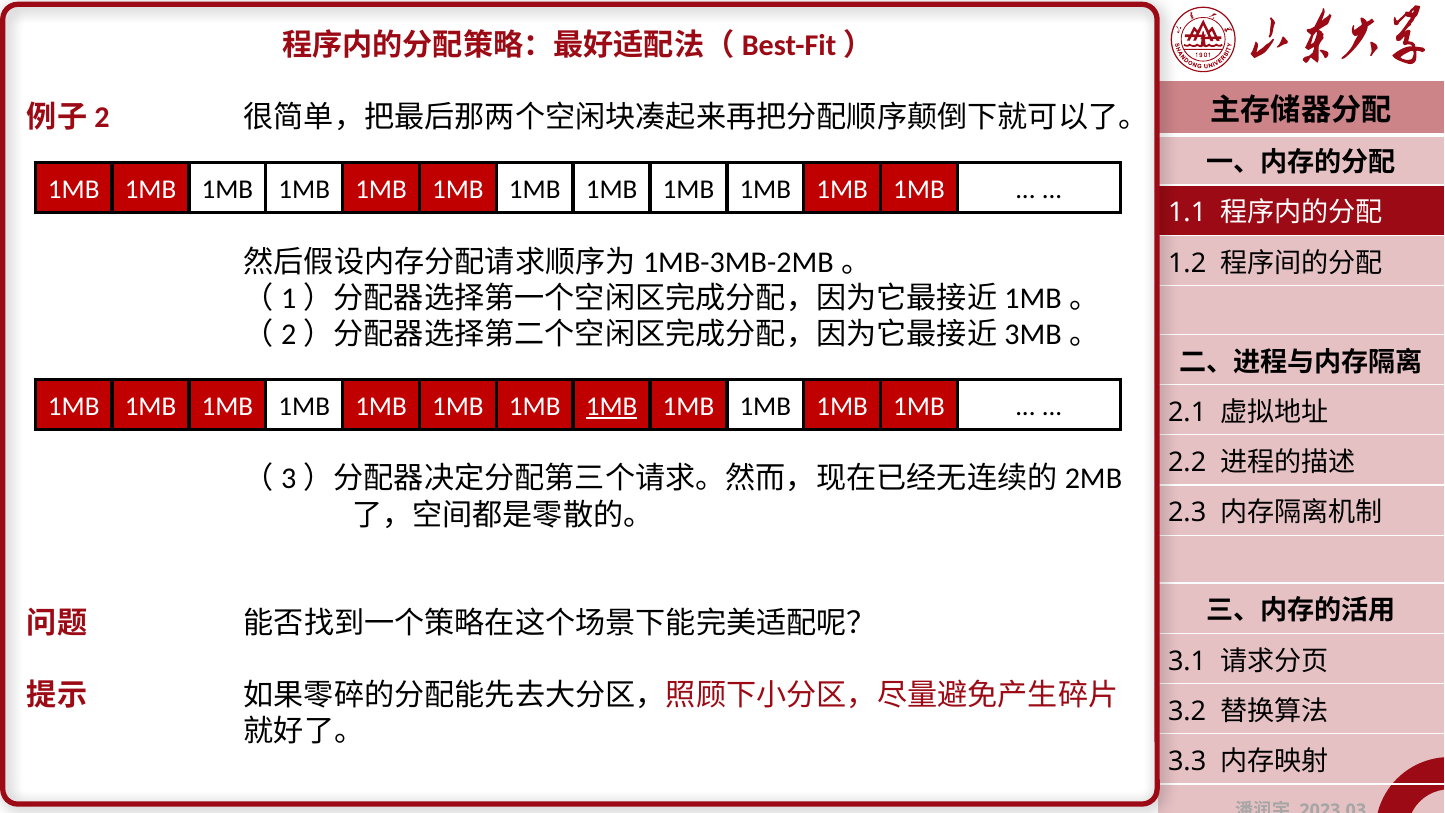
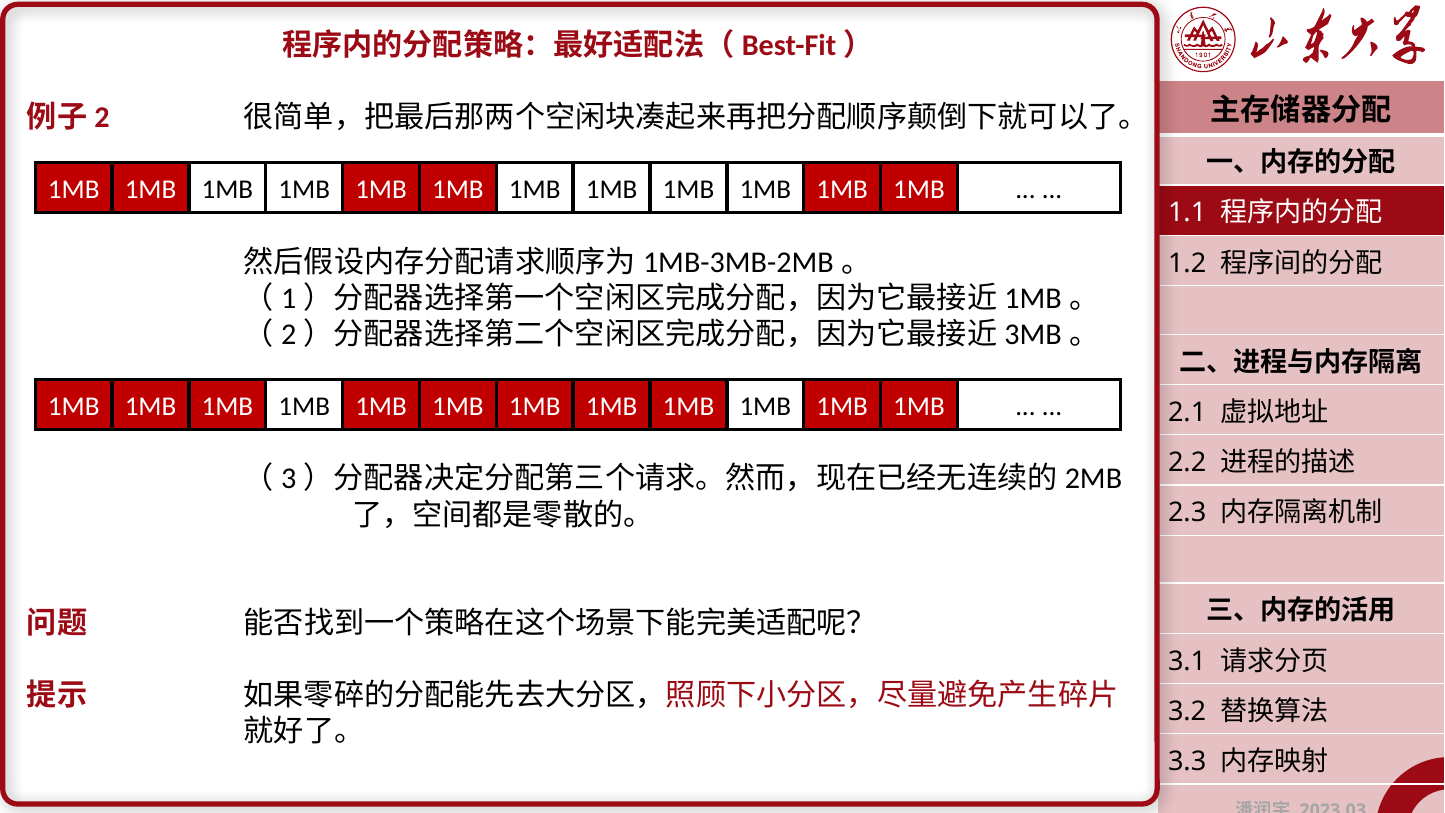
1MB at (612, 406) underline: present -> none
